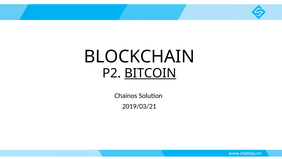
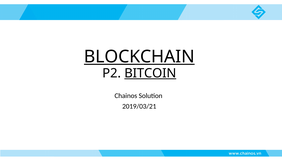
BLOCKCHAIN underline: none -> present
